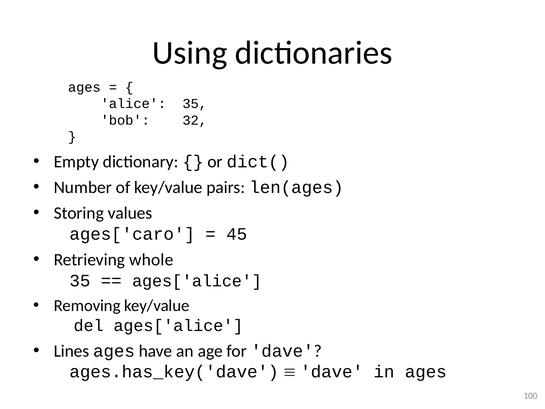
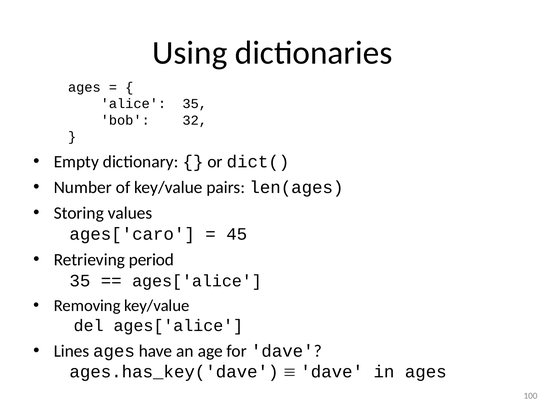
whole: whole -> period
